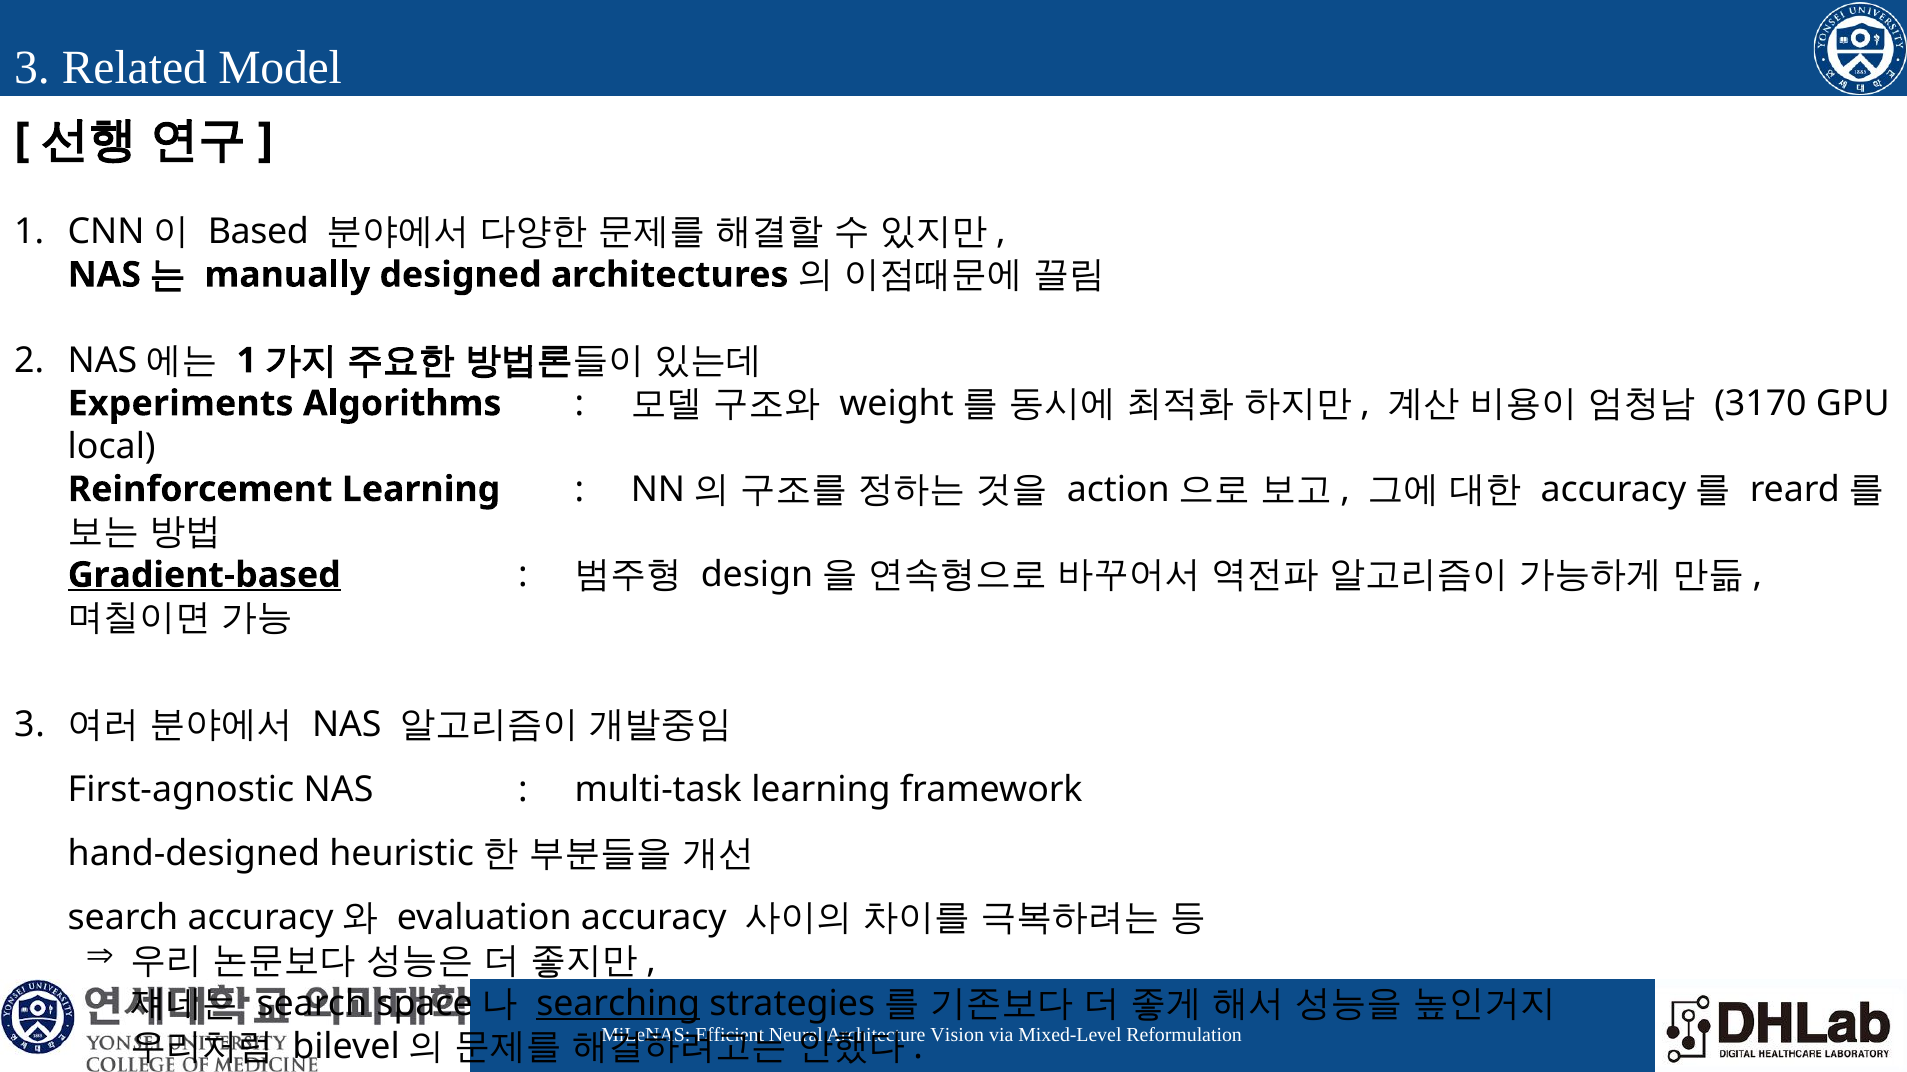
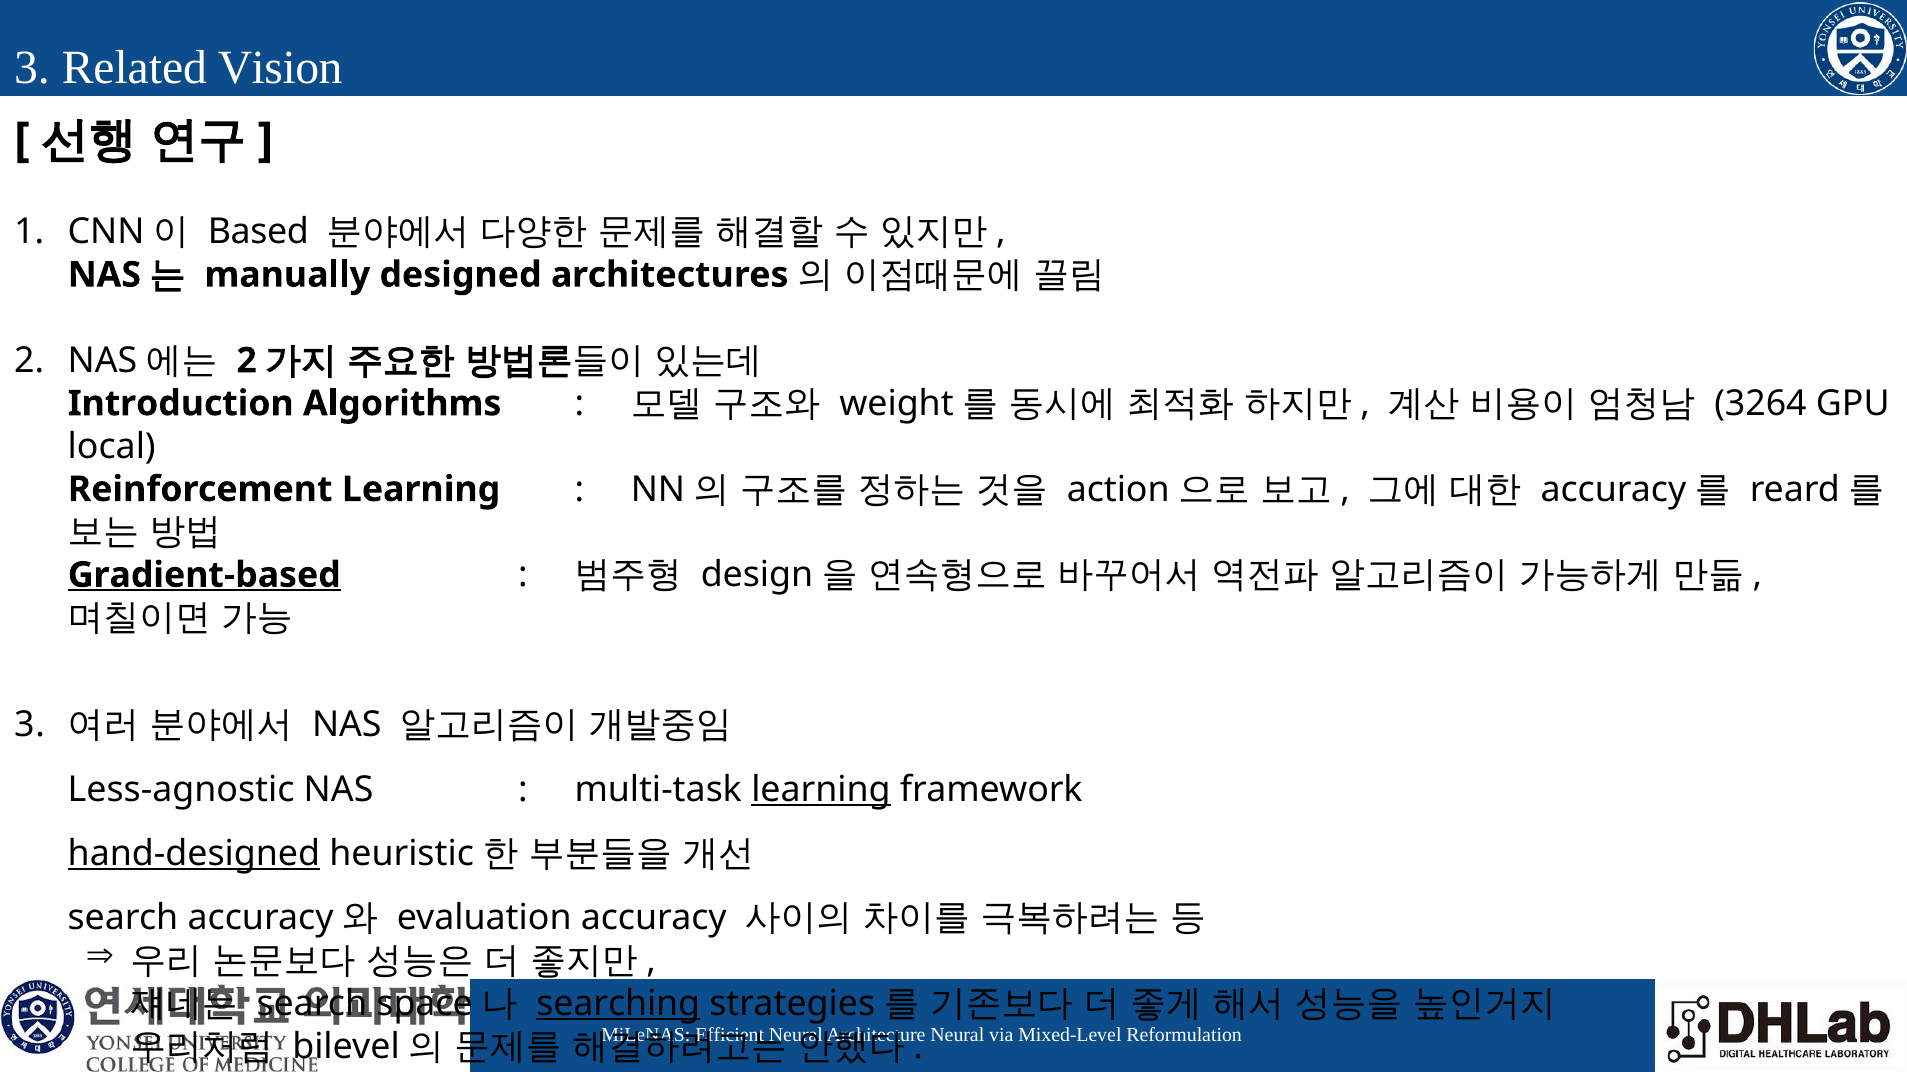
Model: Model -> Vision
1 at (247, 361): 1 -> 2
Experiments: Experiments -> Introduction
3170: 3170 -> 3264
First-agnostic: First-agnostic -> Less-agnostic
learning at (821, 790) underline: none -> present
hand-designed underline: none -> present
Vision at (957, 1036): Vision -> Neural
